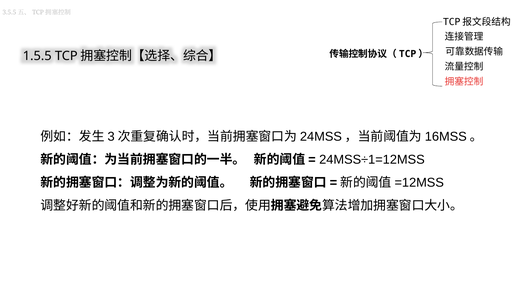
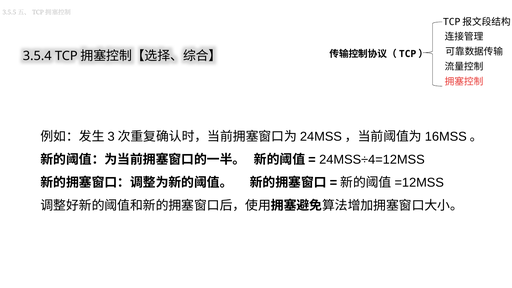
1.5.5: 1.5.5 -> 3.5.4
24MSS÷1=12MSS: 24MSS÷1=12MSS -> 24MSS÷4=12MSS
